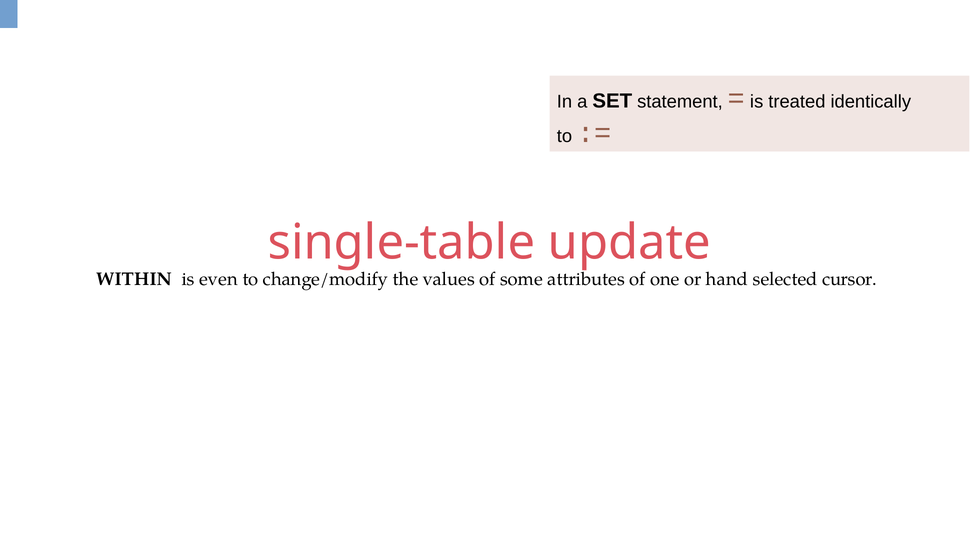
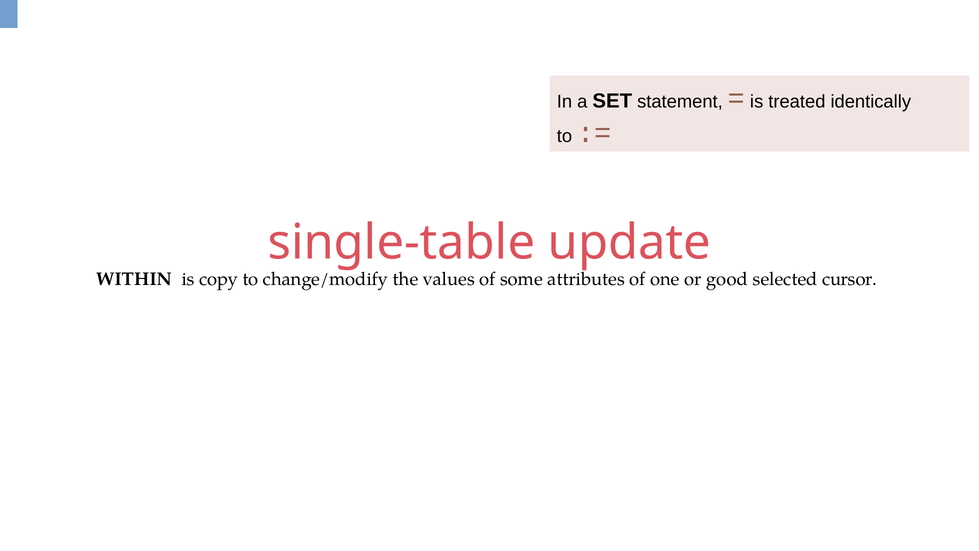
even: even -> copy
hand: hand -> good
